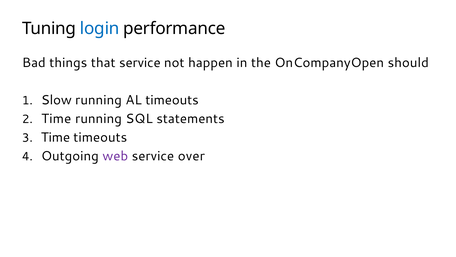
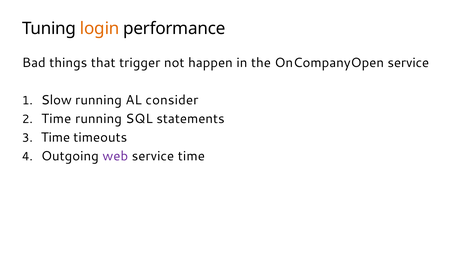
login colour: blue -> orange
that service: service -> trigger
OnCompanyOpen should: should -> service
AL timeouts: timeouts -> consider
service over: over -> time
